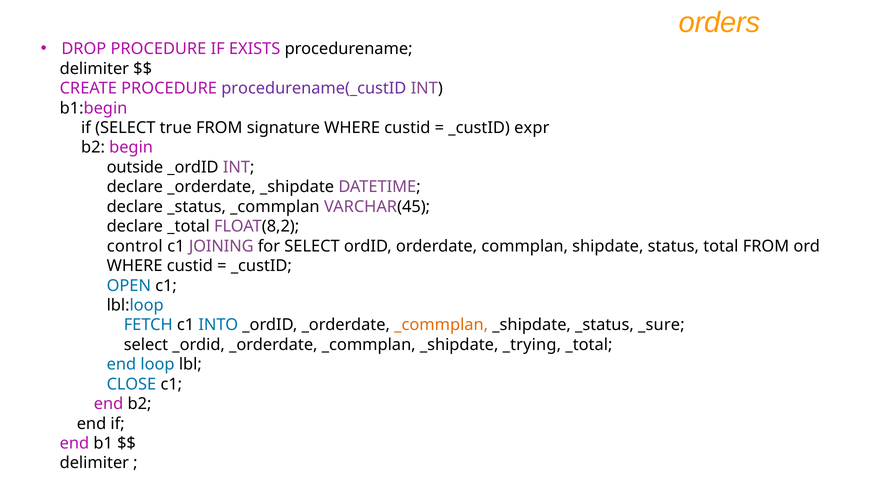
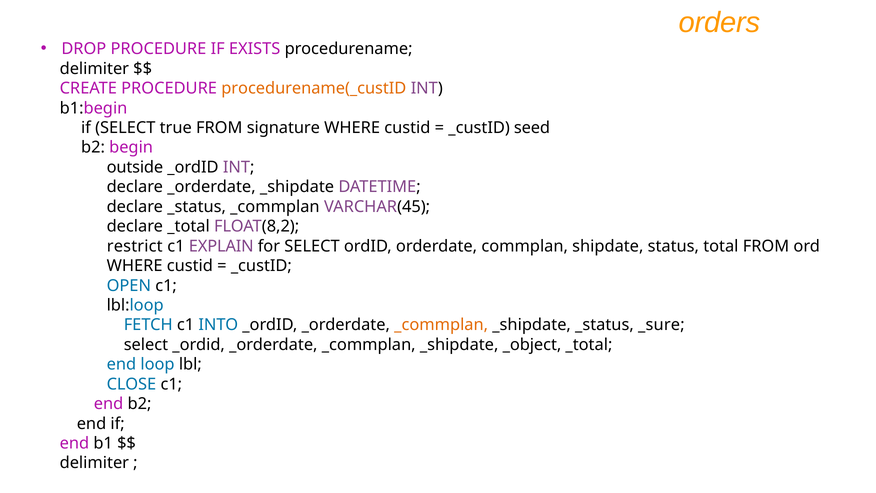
procedurename(_custID colour: purple -> orange
expr: expr -> seed
control: control -> restrict
JOINING: JOINING -> EXPLAIN
_trying: _trying -> _object
